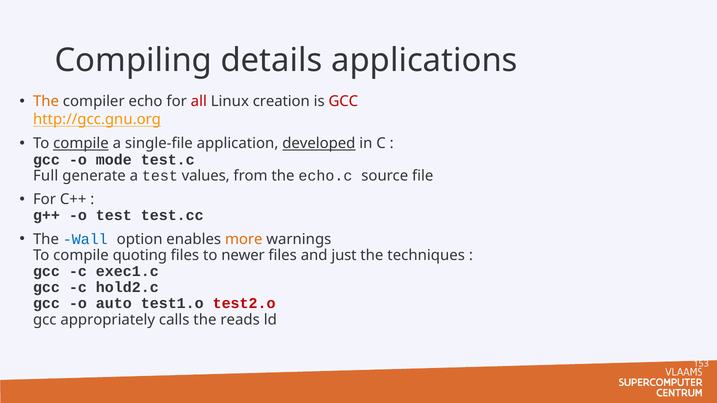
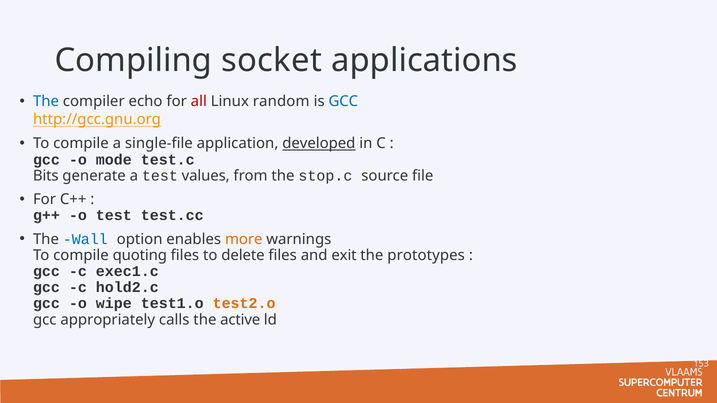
details: details -> socket
The at (46, 102) colour: orange -> blue
creation: creation -> random
GCC at (343, 102) colour: red -> blue
compile at (81, 144) underline: present -> none
Full: Full -> Bits
echo.c: echo.c -> stop.c
newer: newer -> delete
just: just -> exit
techniques: techniques -> prototypes
auto: auto -> wipe
test2.o colour: red -> orange
reads: reads -> active
